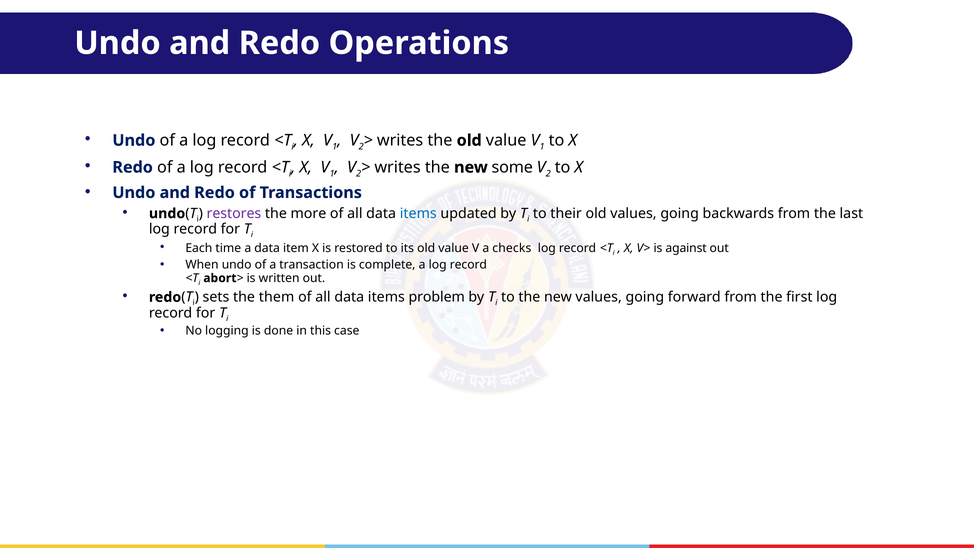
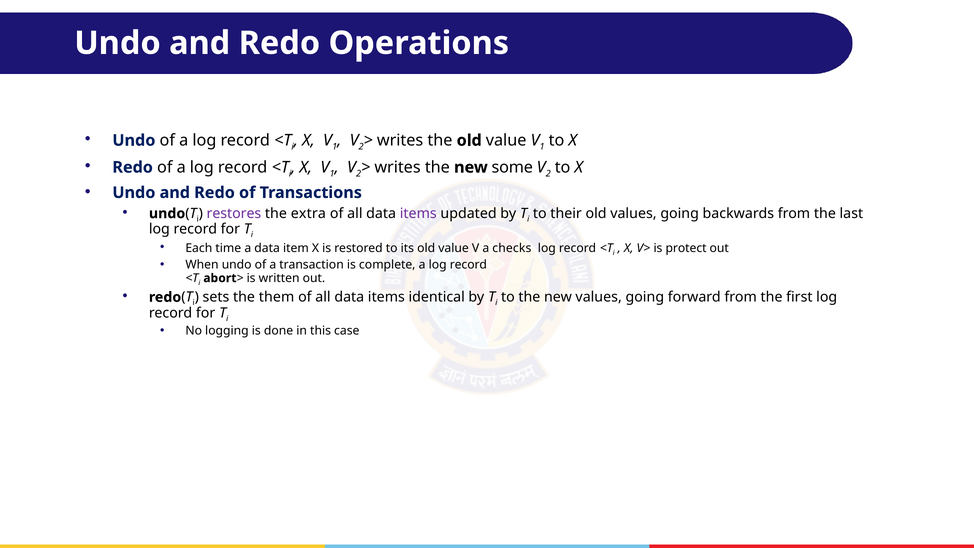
more: more -> extra
items at (418, 213) colour: blue -> purple
against: against -> protect
problem: problem -> identical
